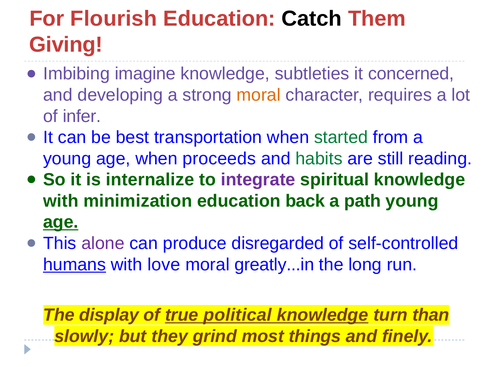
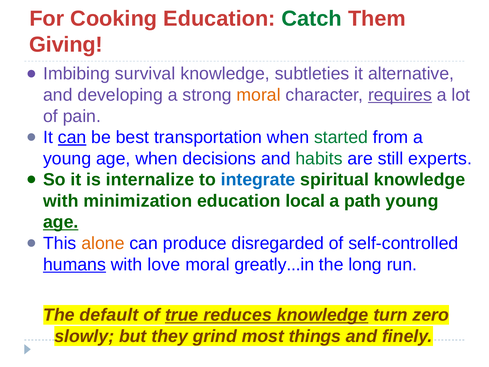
Flourish: Flourish -> Cooking
Catch colour: black -> green
imagine: imagine -> survival
concerned: concerned -> alternative
requires underline: none -> present
infer: infer -> pain
can at (72, 137) underline: none -> present
proceeds: proceeds -> decisions
reading: reading -> experts
integrate colour: purple -> blue
back: back -> local
alone colour: purple -> orange
display: display -> default
political: political -> reduces
than: than -> zero
